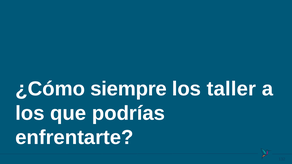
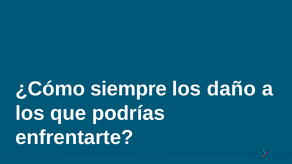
taller: taller -> daño
